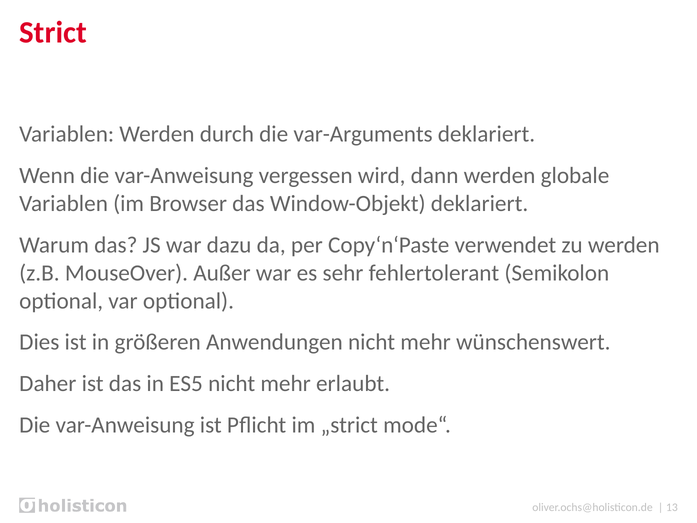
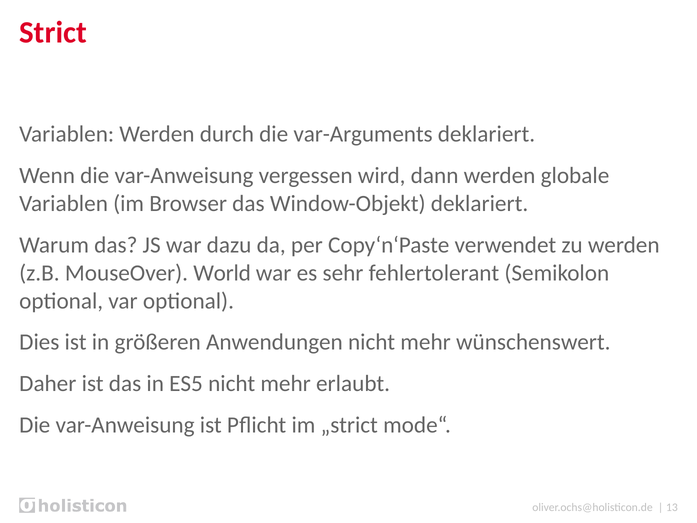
Außer: Außer -> World
